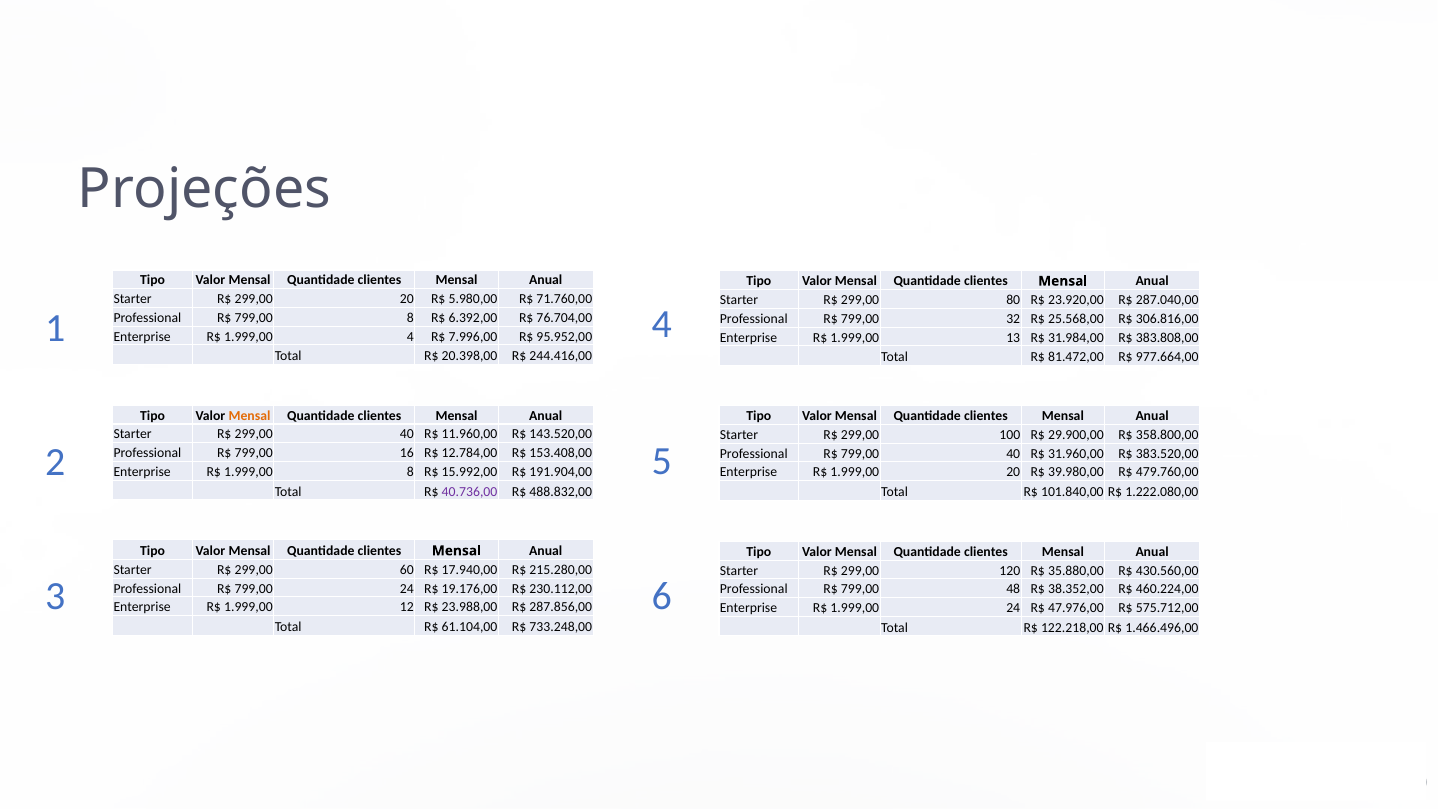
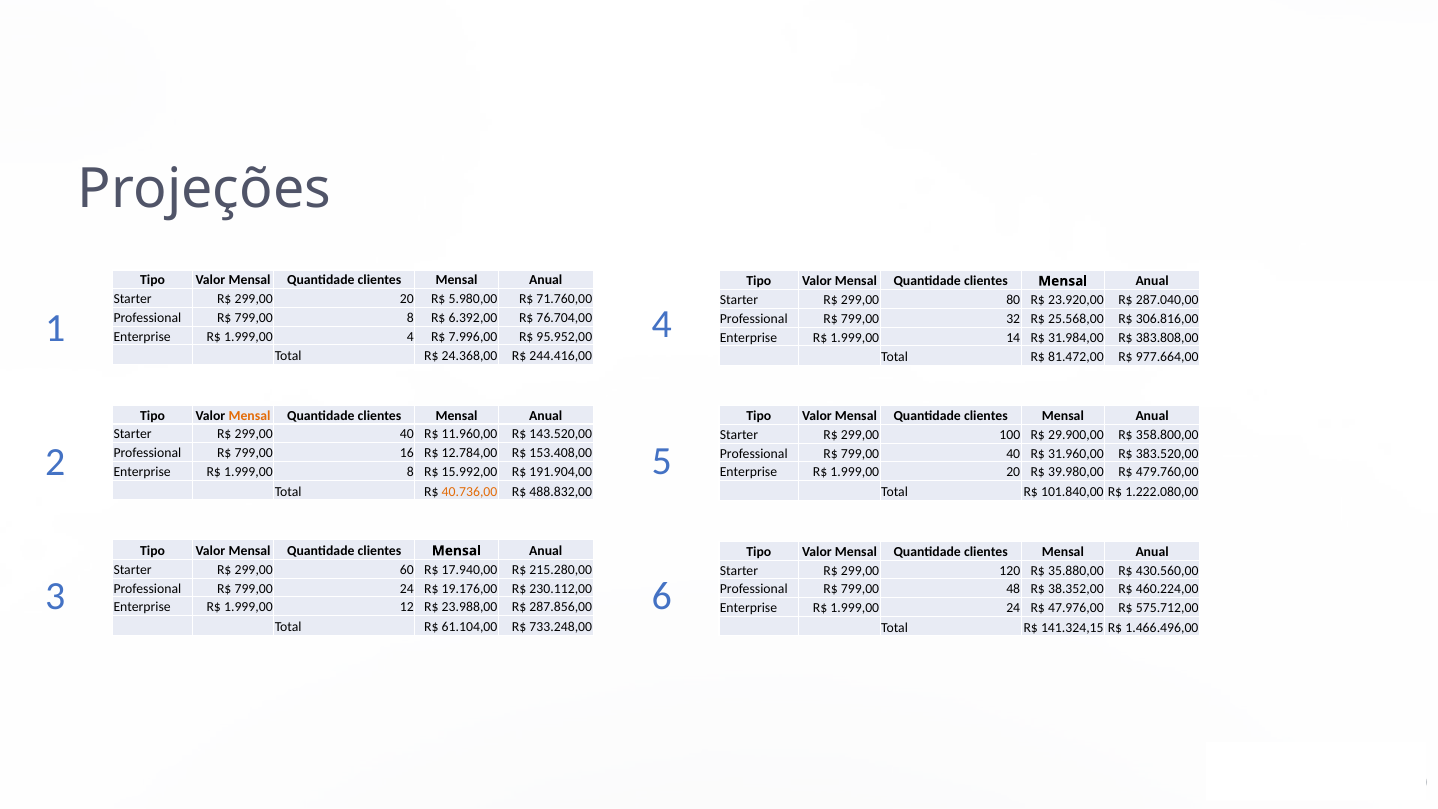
13: 13 -> 14
20.398,00: 20.398,00 -> 24.368,00
40.736,00 colour: purple -> orange
122.218,00: 122.218,00 -> 141.324,15
